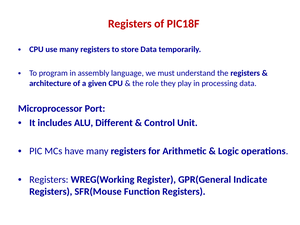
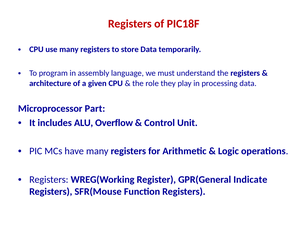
Port: Port -> Part
Different: Different -> Overflow
